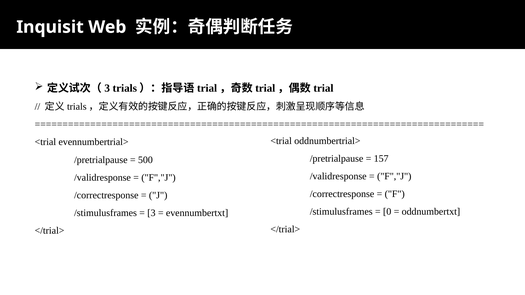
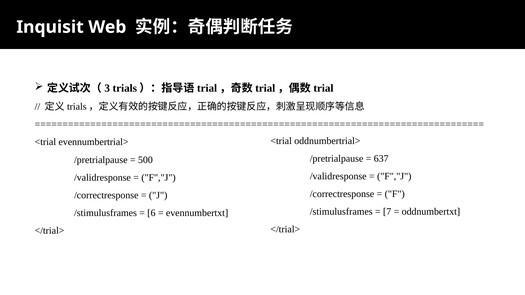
157: 157 -> 637
0: 0 -> 7
3: 3 -> 6
